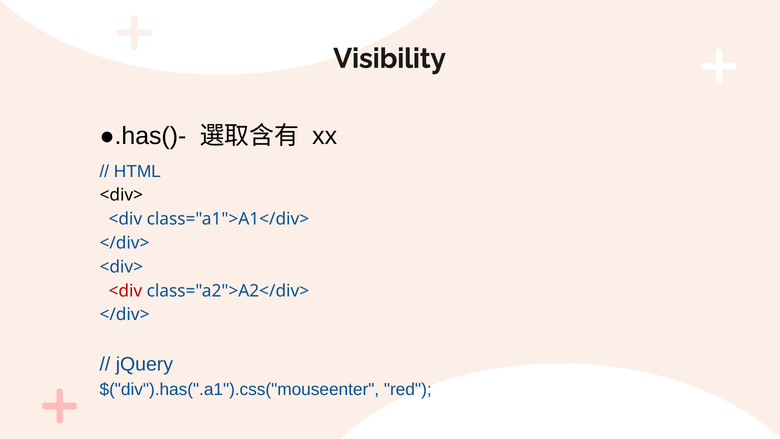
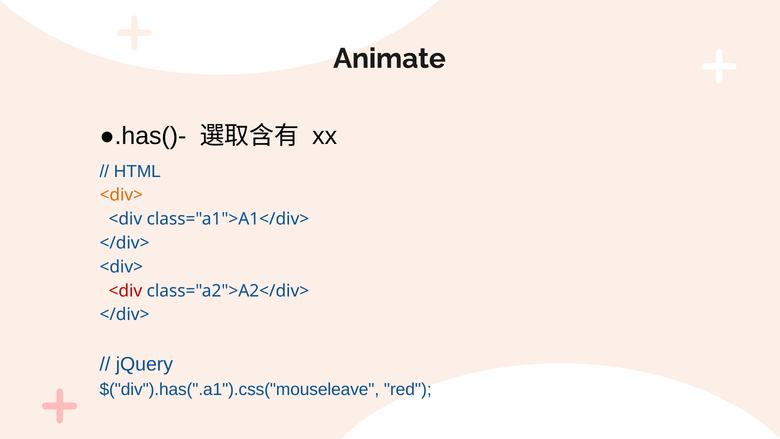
Visibility: Visibility -> Animate
<div> at (121, 195) colour: black -> orange
$("div").has(".a1").css("mouseenter: $("div").has(".a1").css("mouseenter -> $("div").has(".a1").css("mouseleave
